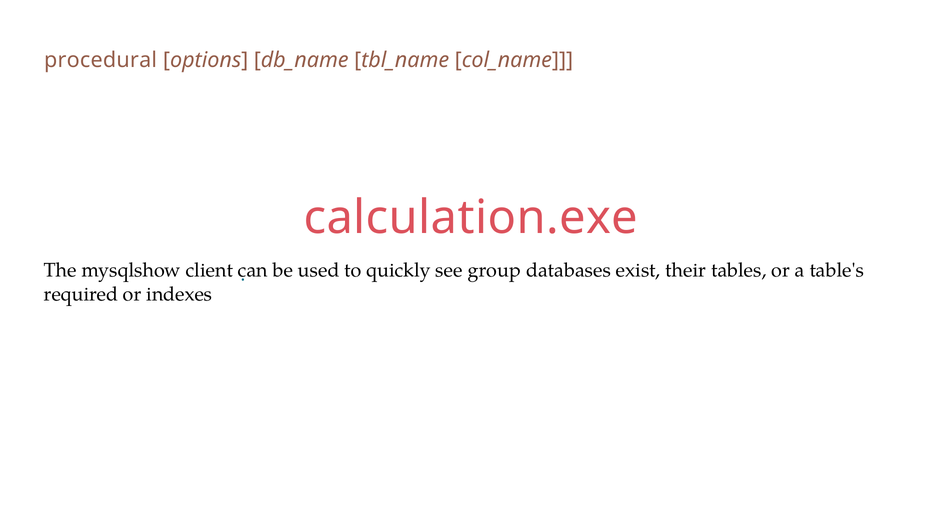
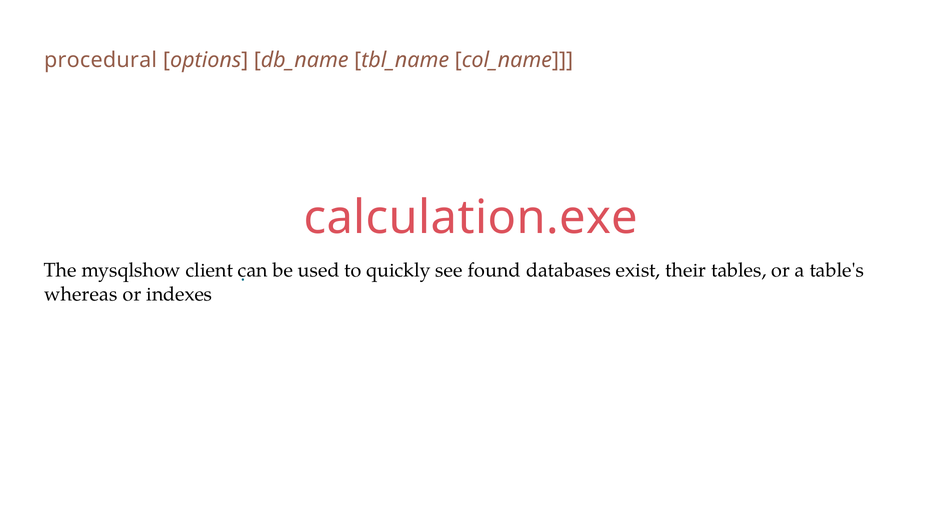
group: group -> found
required: required -> whereas
